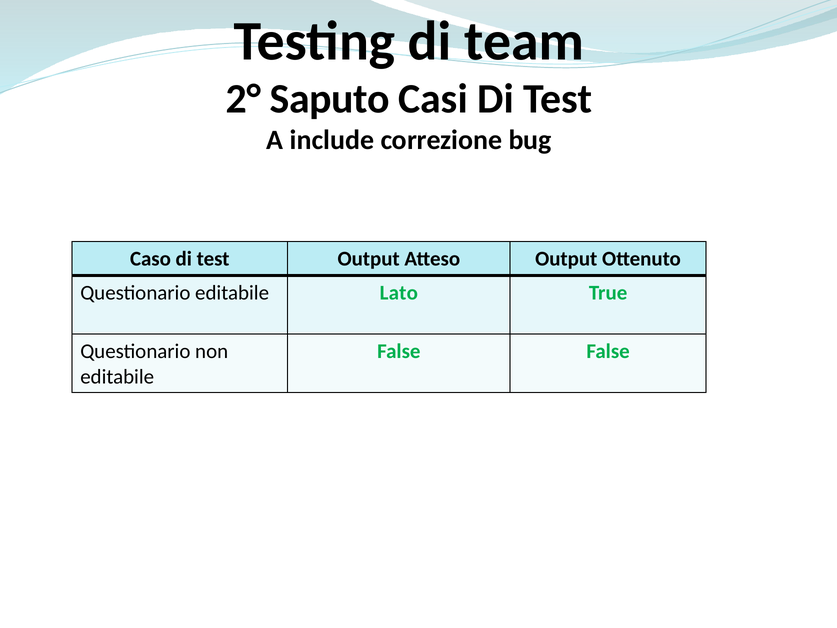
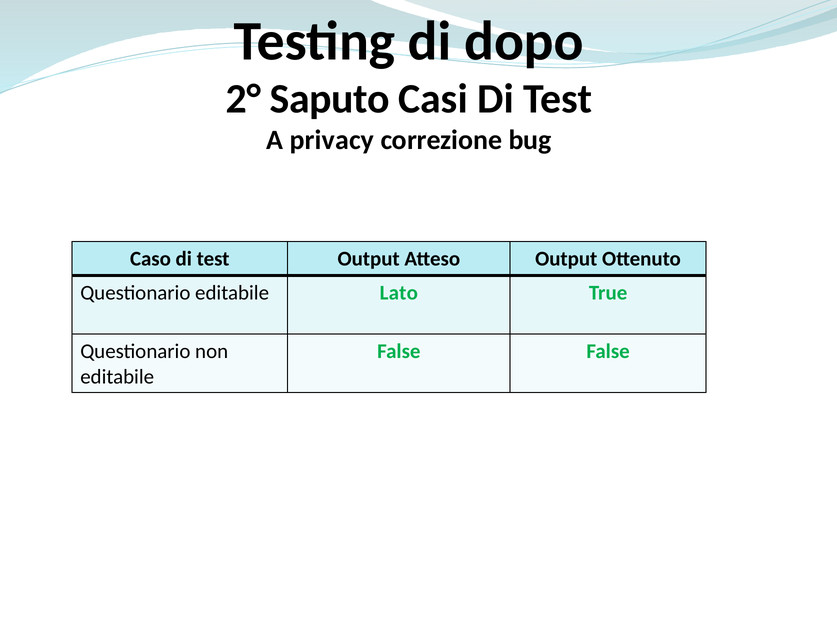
team: team -> dopo
include: include -> privacy
